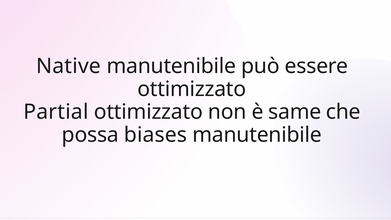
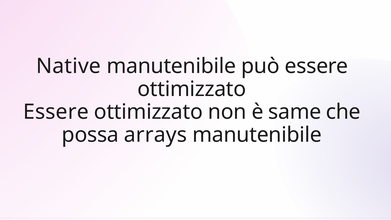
Partial at (56, 112): Partial -> Essere
biases: biases -> arrays
